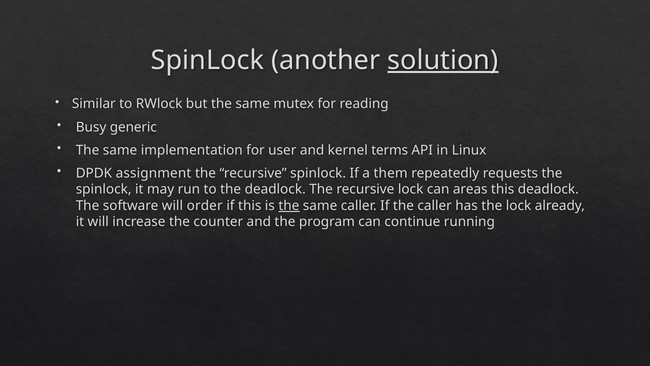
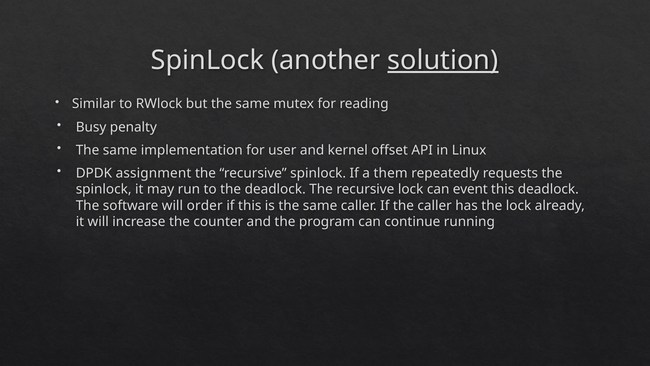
generic: generic -> penalty
terms: terms -> offset
areas: areas -> event
the at (289, 205) underline: present -> none
